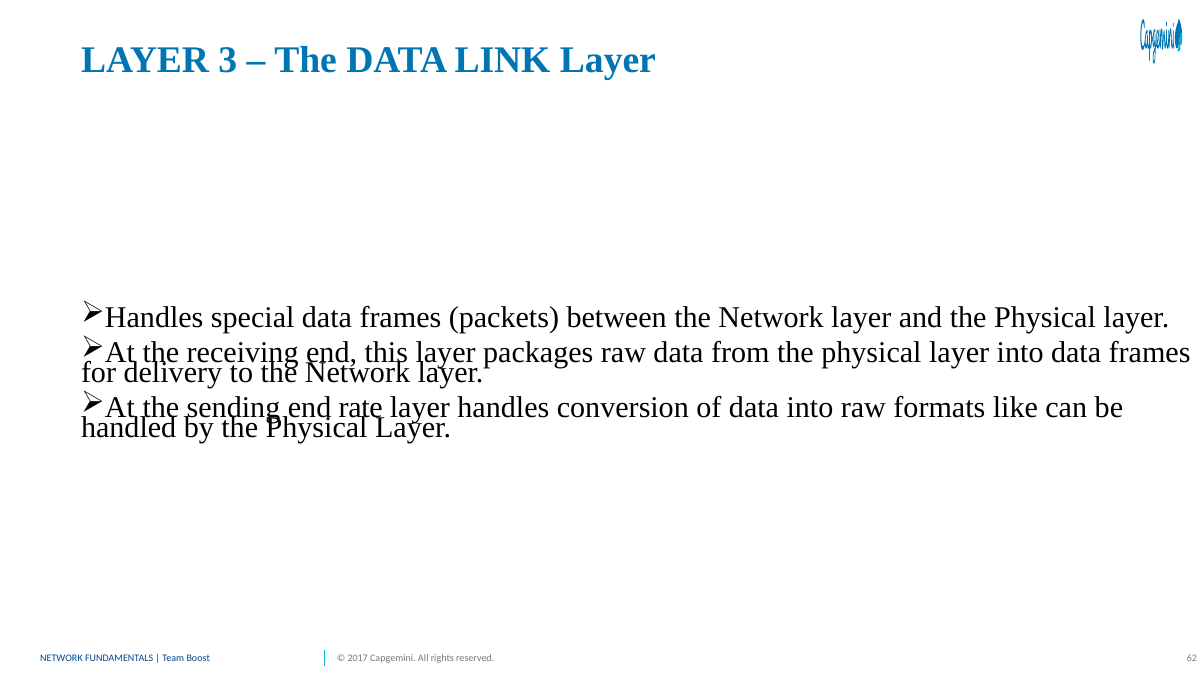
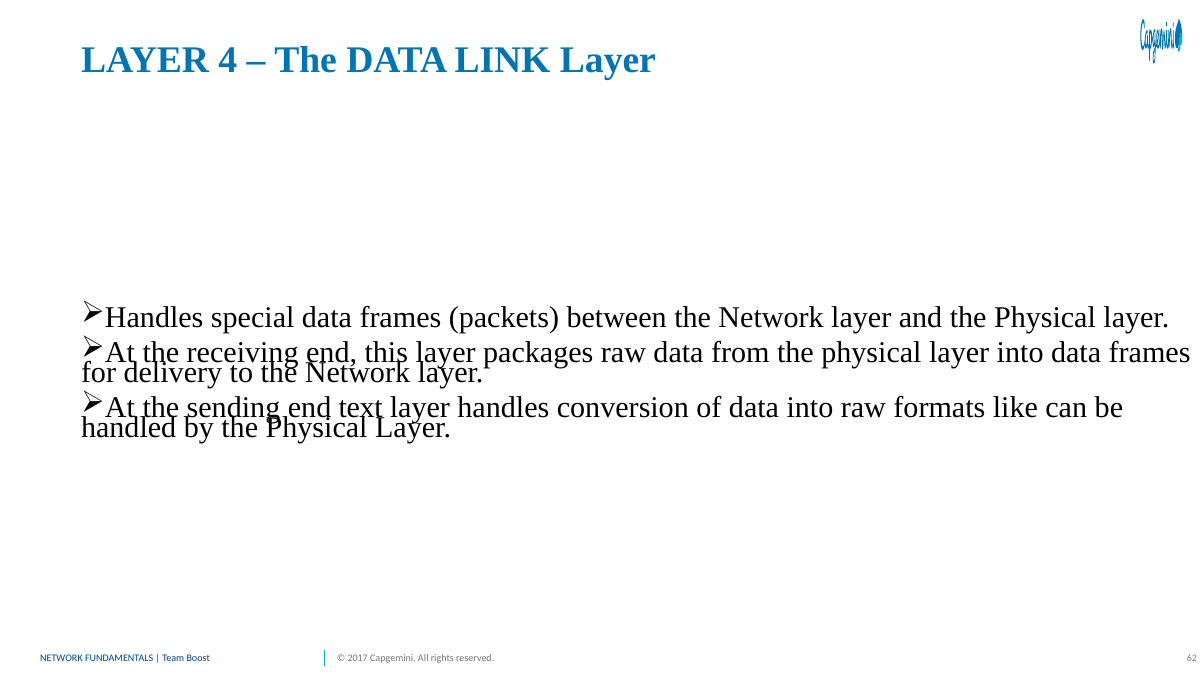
3: 3 -> 4
rate: rate -> text
